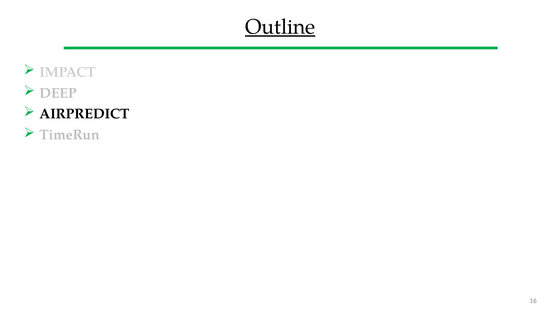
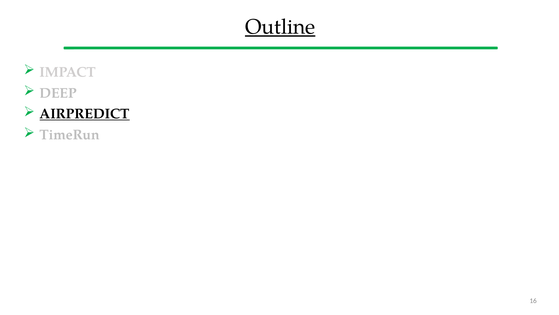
AIRPREDICT underline: none -> present
